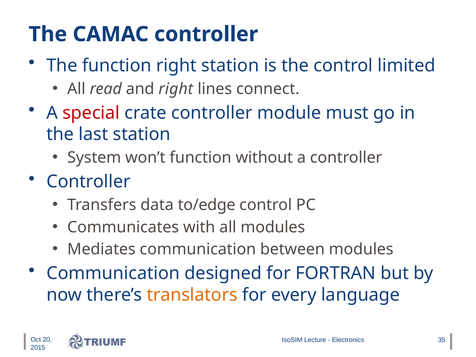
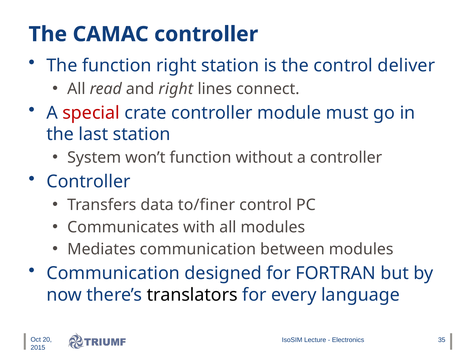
limited: limited -> deliver
to/edge: to/edge -> to/finer
translators colour: orange -> black
